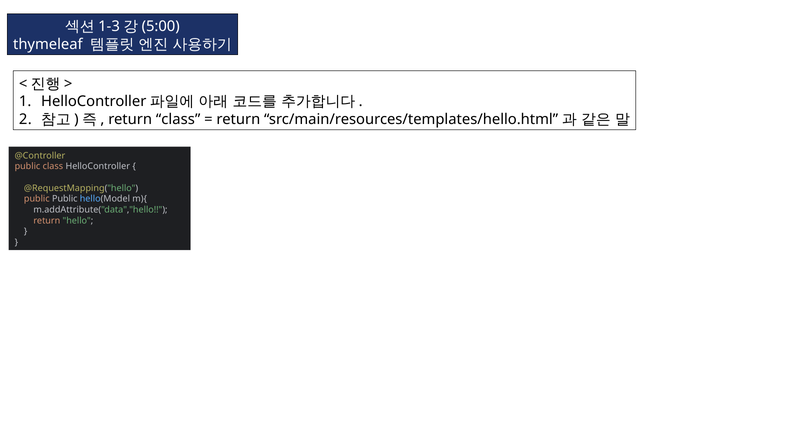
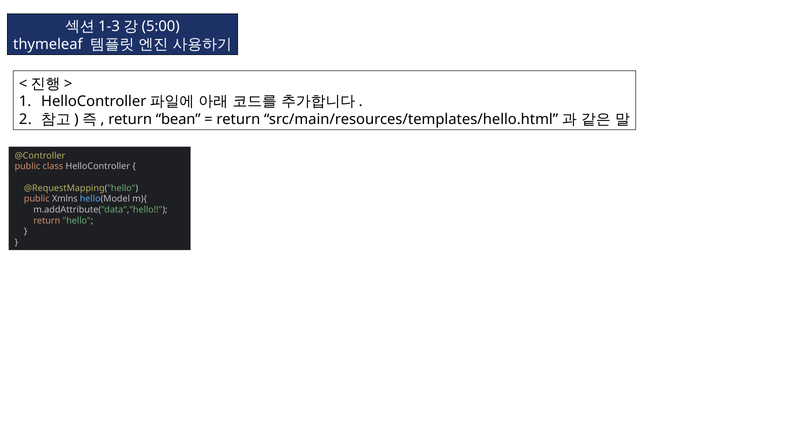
return class: class -> bean
public Public: Public -> Xmlns
